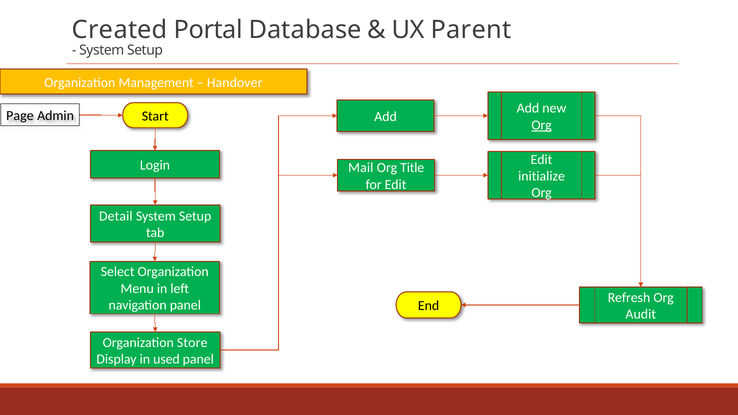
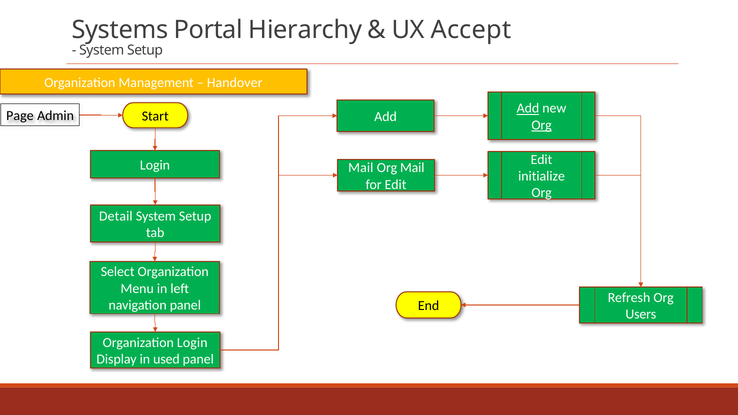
Created: Created -> Systems
Database: Database -> Hierarchy
Parent: Parent -> Accept
Add at (528, 108) underline: none -> present
Org Title: Title -> Mail
Audit: Audit -> Users
Organization Store: Store -> Login
